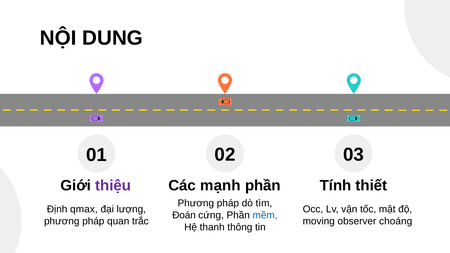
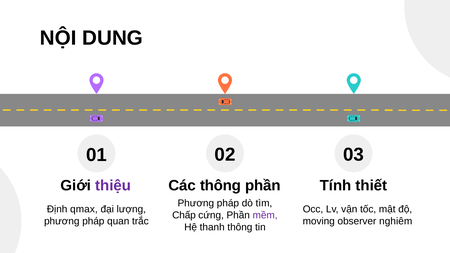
Các mạnh: mạnh -> thông
Đoán: Đoán -> Chấp
mềm colour: blue -> purple
choáng: choáng -> nghiêm
